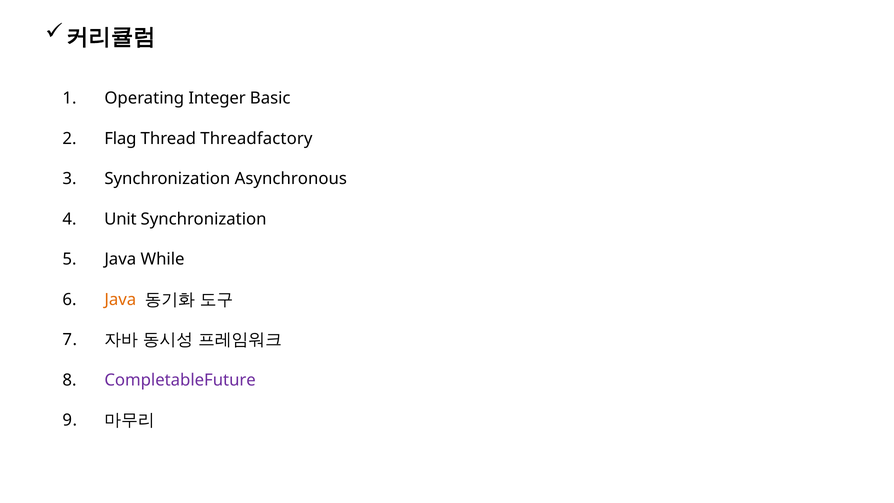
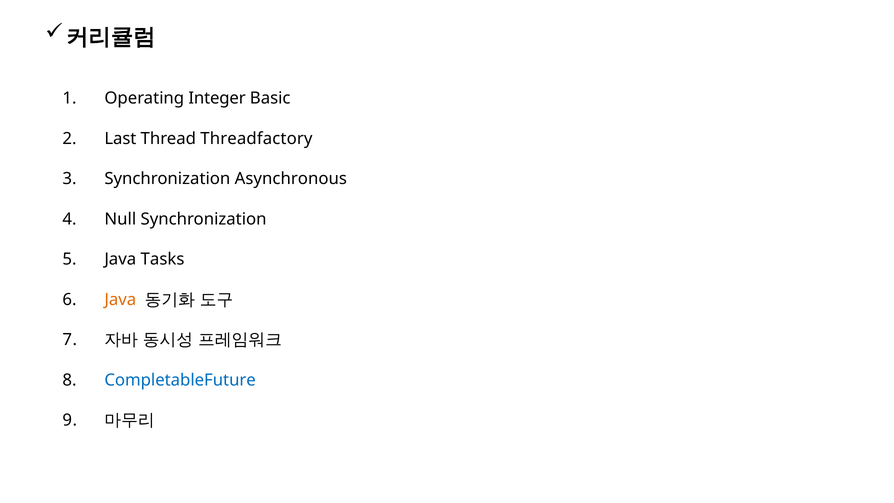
Flag: Flag -> Last
Unit: Unit -> Null
While: While -> Tasks
CompletableFuture colour: purple -> blue
